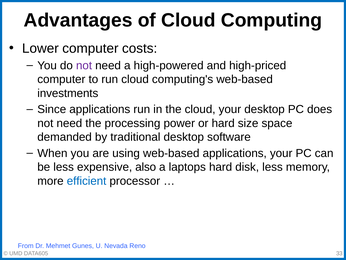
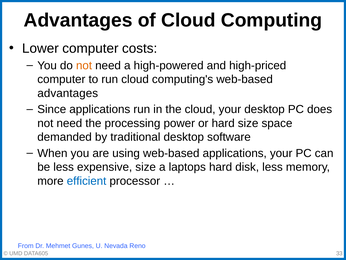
not at (84, 65) colour: purple -> orange
investments at (68, 93): investments -> advantages
expensive also: also -> size
